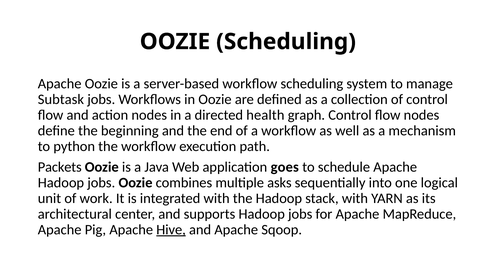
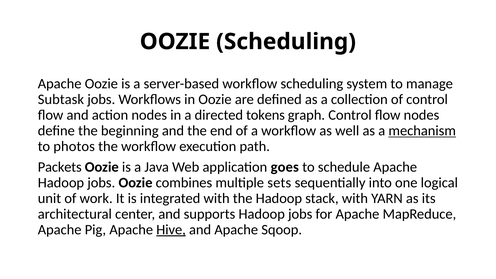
health: health -> tokens
mechanism underline: none -> present
python: python -> photos
asks: asks -> sets
